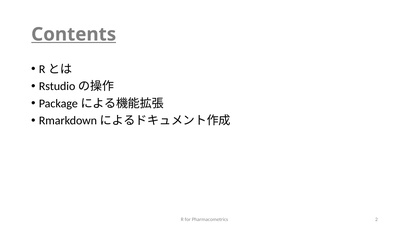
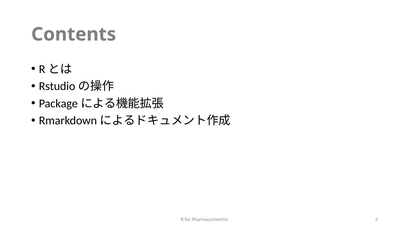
Contents underline: present -> none
